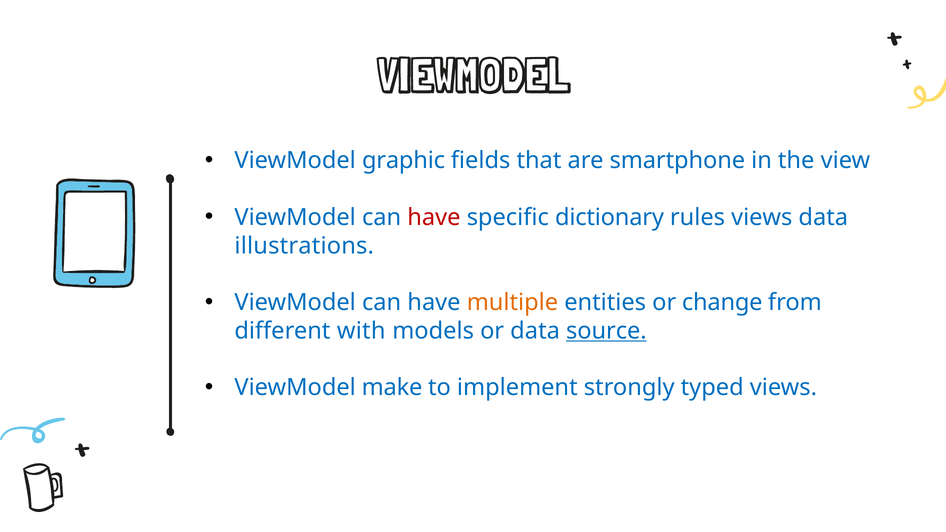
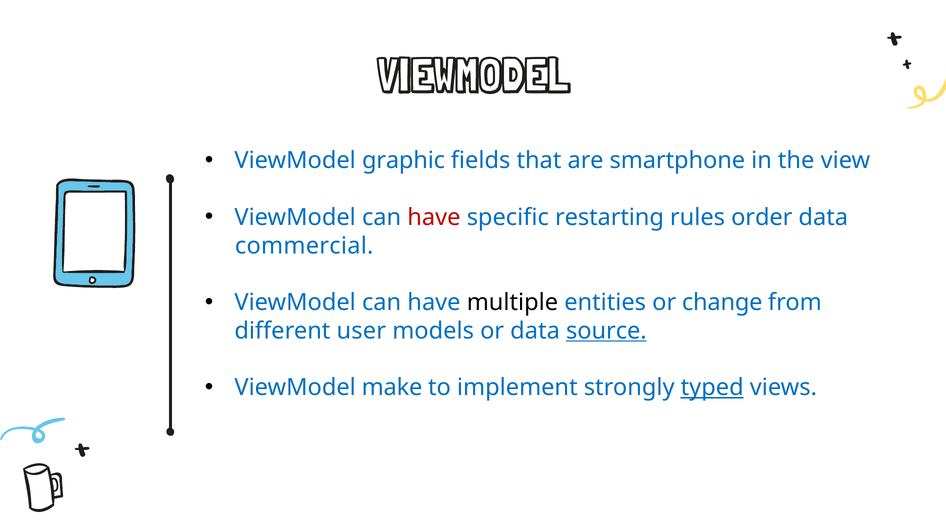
dictionary: dictionary -> restarting
rules views: views -> order
illustrations: illustrations -> commercial
multiple colour: orange -> black
with: with -> user
typed underline: none -> present
